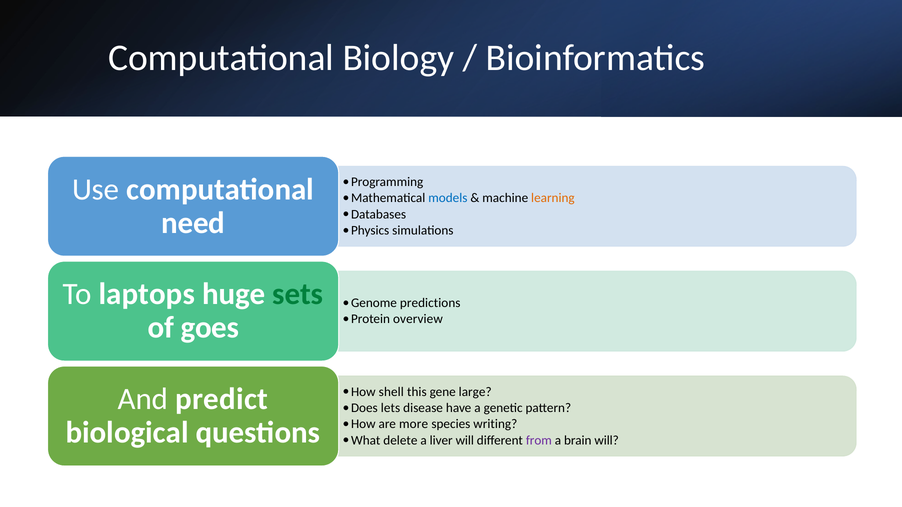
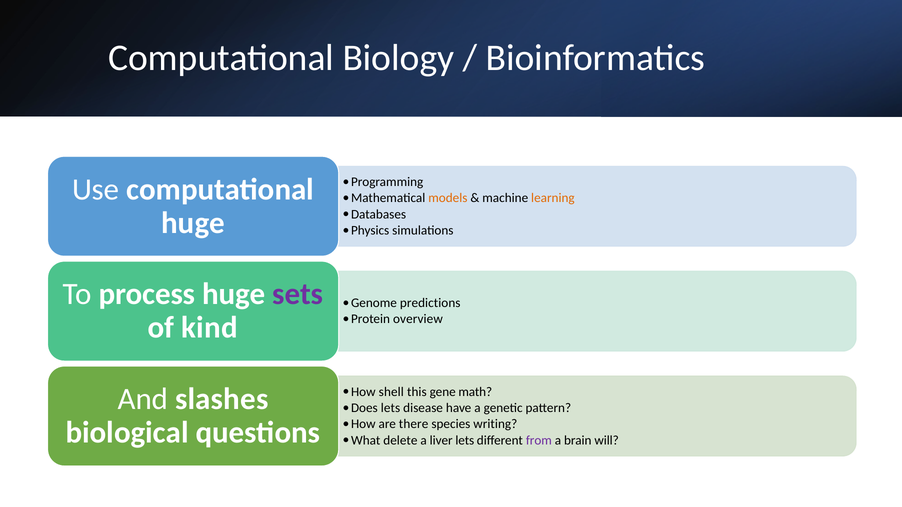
models colour: blue -> orange
need at (193, 223): need -> huge
laptops: laptops -> process
sets colour: green -> purple
goes: goes -> kind
large: large -> math
predict: predict -> slashes
more: more -> there
liver will: will -> lets
